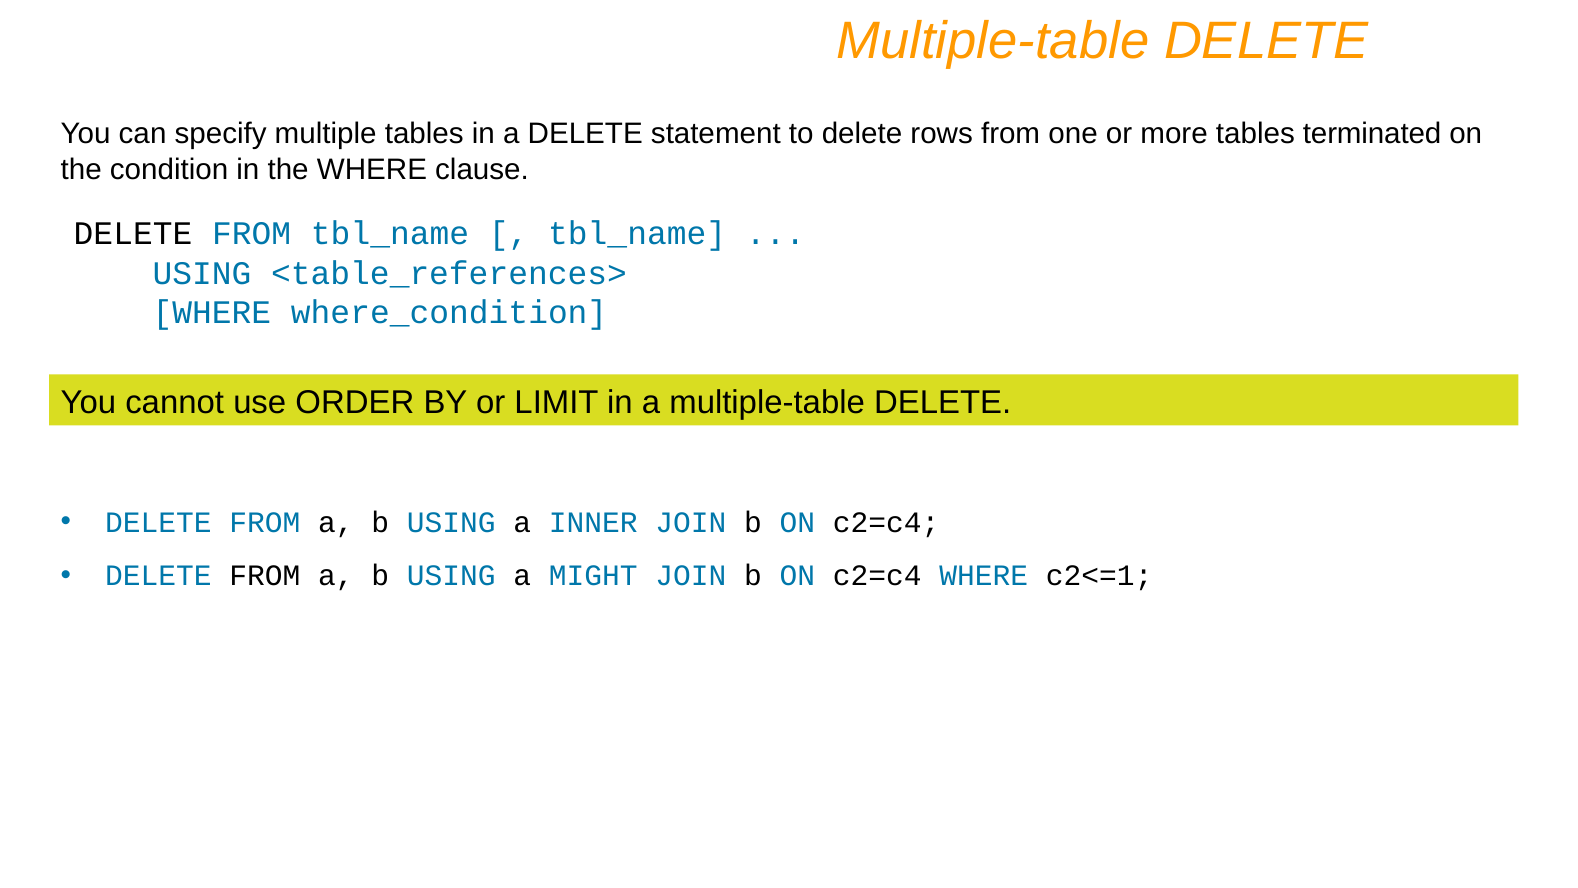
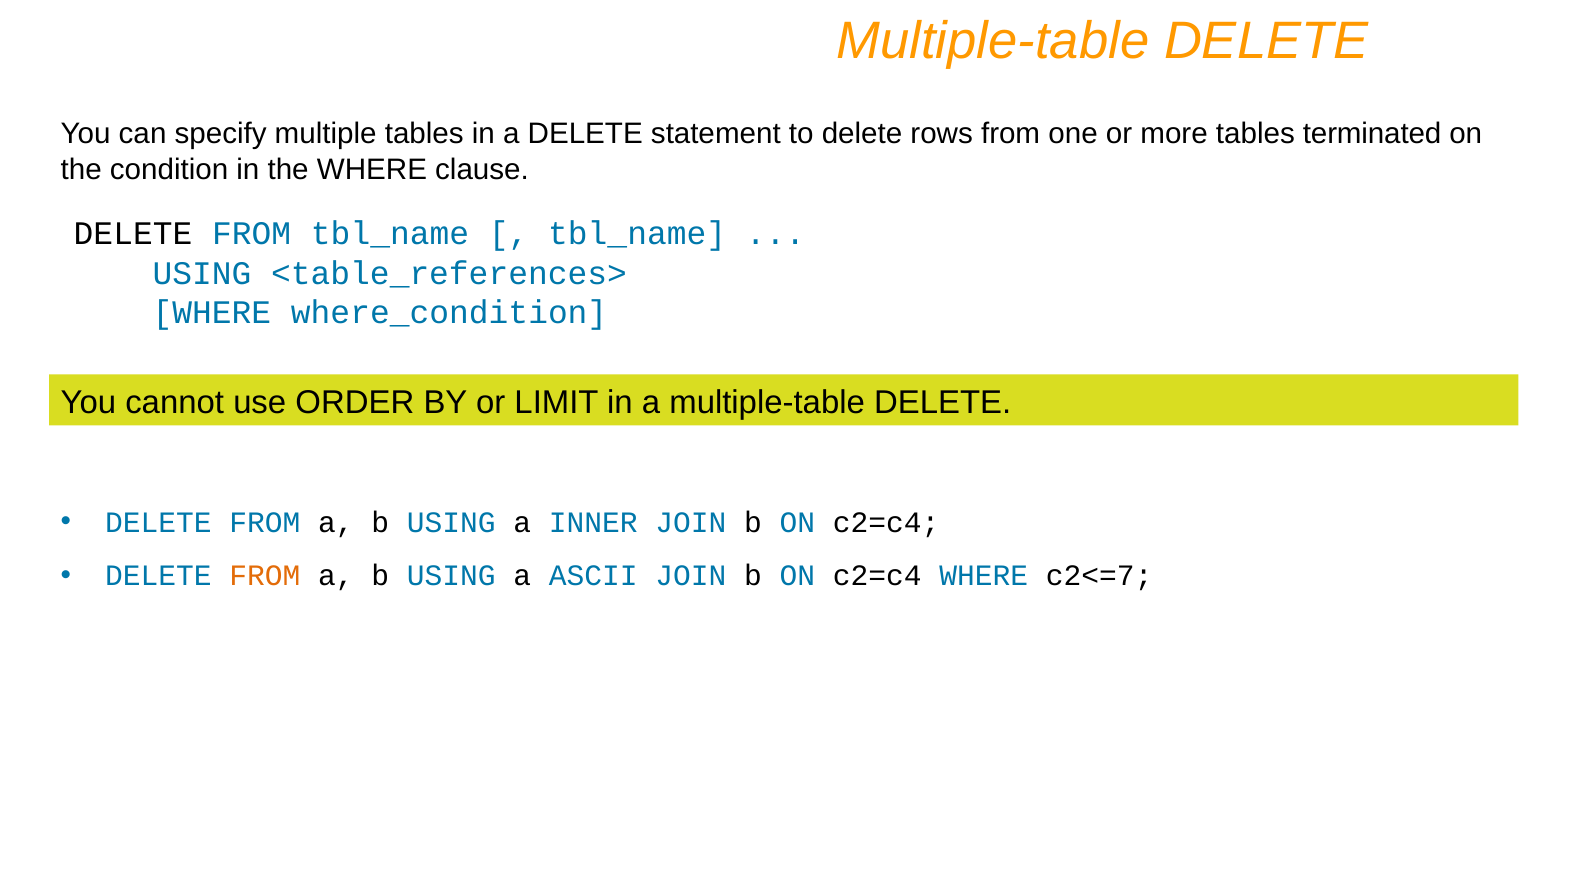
FROM at (265, 576) colour: black -> orange
MIGHT: MIGHT -> ASCII
c2<=1: c2<=1 -> c2<=7
